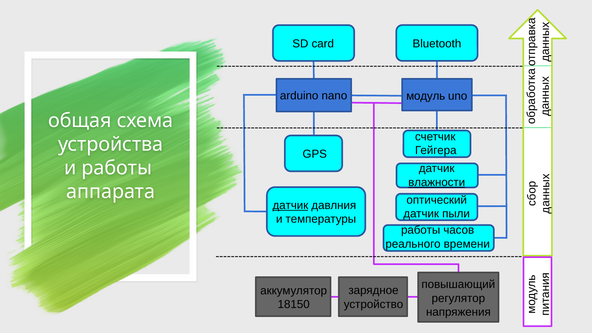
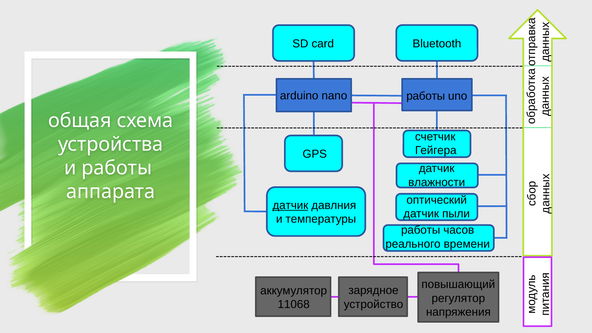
модуль at (426, 96): модуль -> работы
влажности underline: present -> none
18150: 18150 -> 11068
